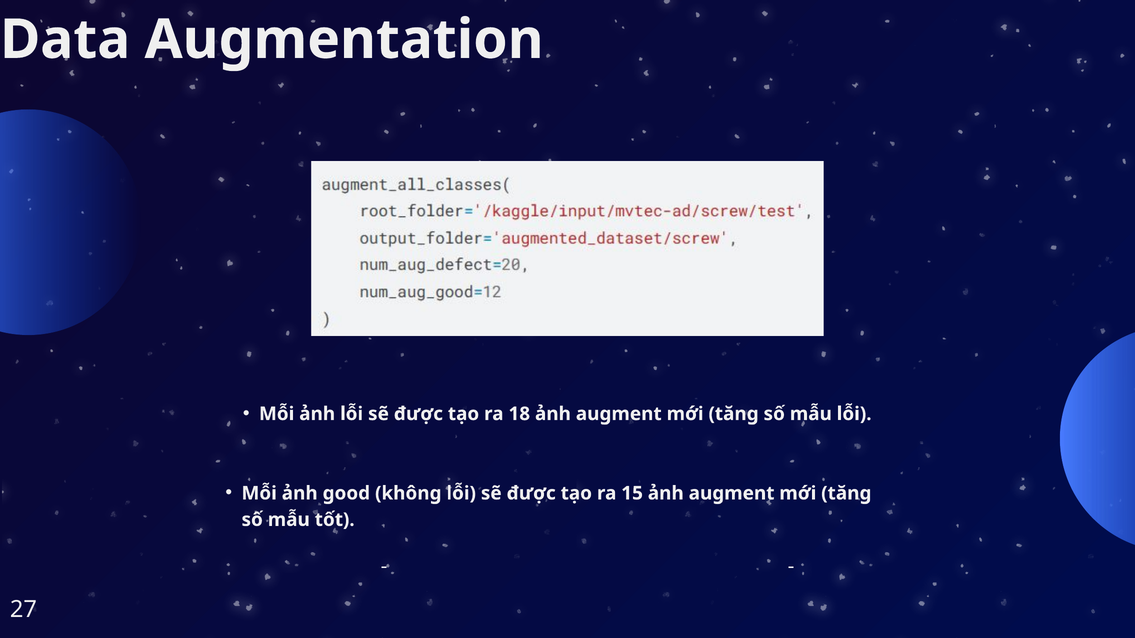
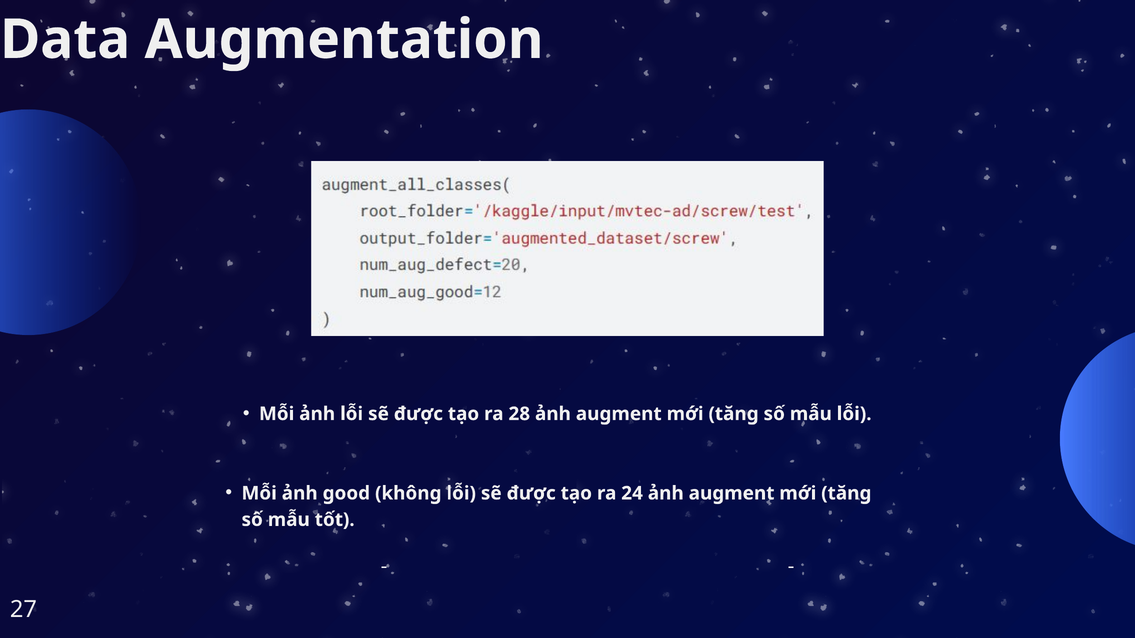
18: 18 -> 28
15: 15 -> 24
